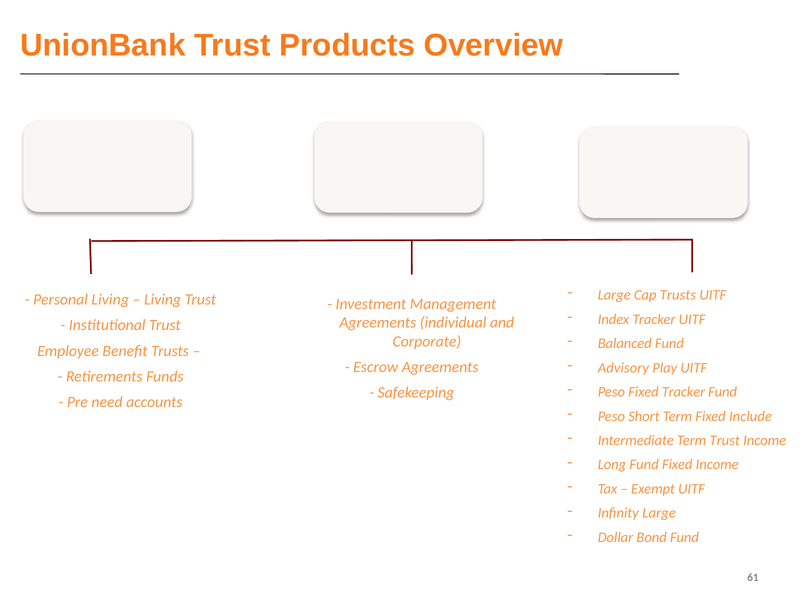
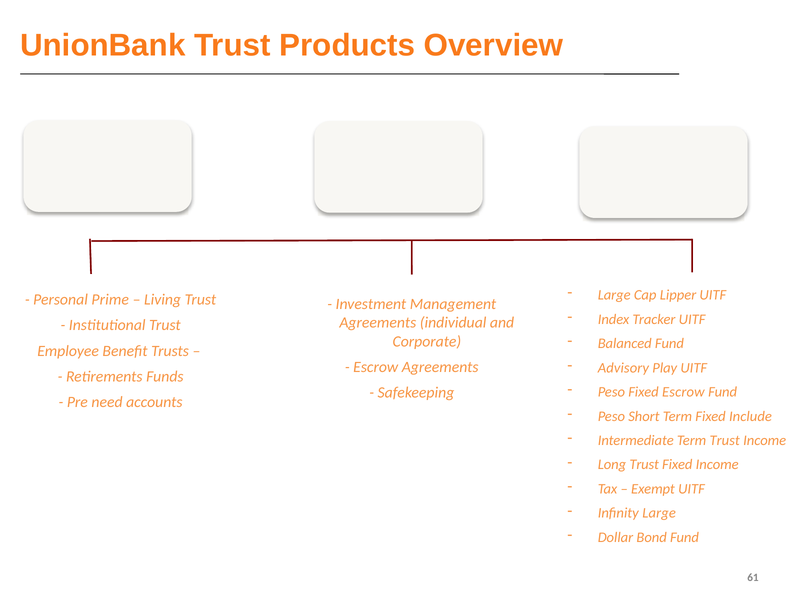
Cap Trusts: Trusts -> Lipper
Personal Living: Living -> Prime
Fixed Tracker: Tracker -> Escrow
Long Fund: Fund -> Trust
